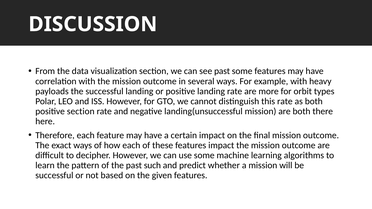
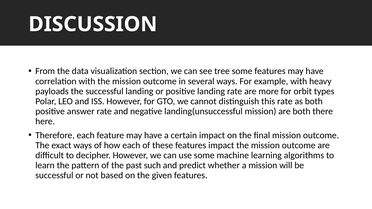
see past: past -> tree
positive section: section -> answer
